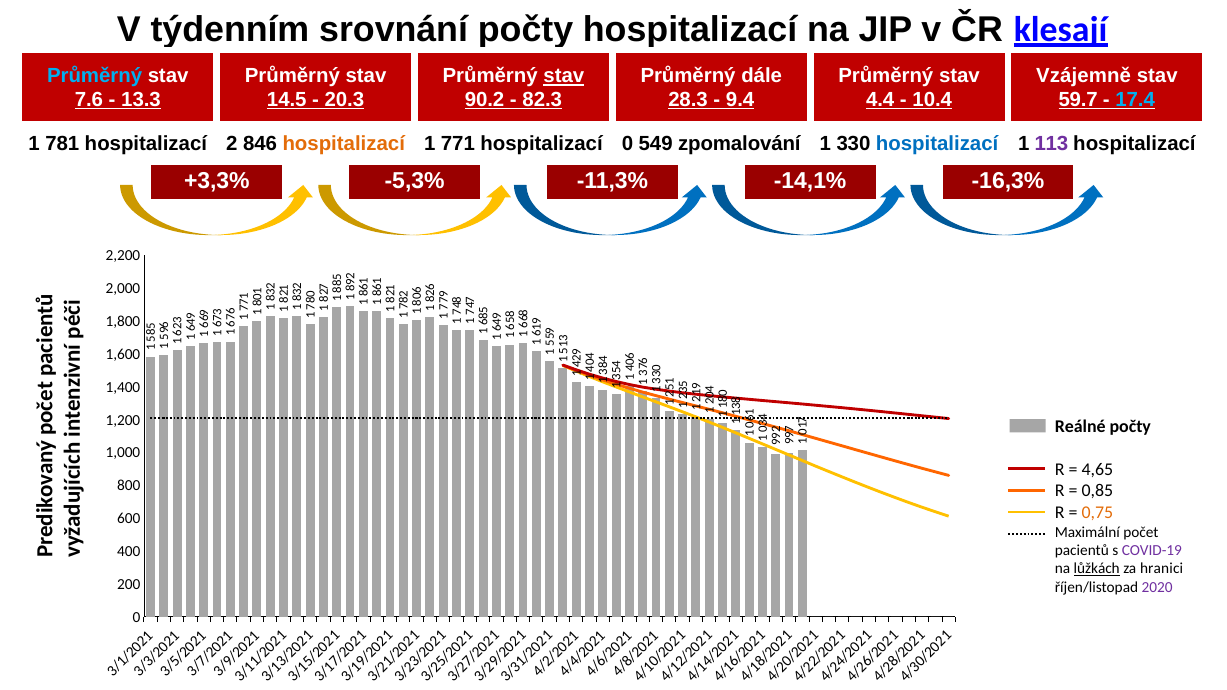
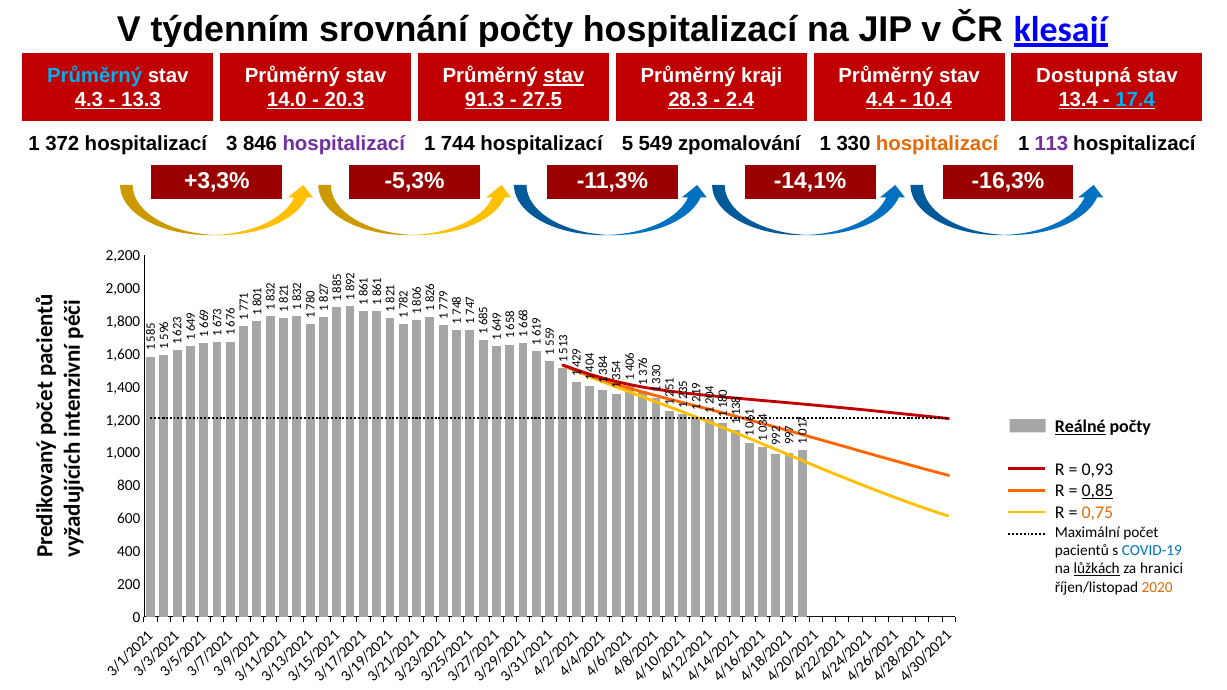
dále: dále -> kraji
Vzájemně: Vzájemně -> Dostupná
7.6: 7.6 -> 4.3
14.5: 14.5 -> 14.0
90.2: 90.2 -> 91.3
82.3: 82.3 -> 27.5
9.4: 9.4 -> 2.4
59.7: 59.7 -> 13.4
781: 781 -> 372
hospitalizací 2: 2 -> 3
hospitalizací at (344, 144) colour: orange -> purple
771: 771 -> 744
hospitalizací 0: 0 -> 5
hospitalizací at (937, 144) colour: blue -> orange
Reálné underline: none -> present
4,65: 4,65 -> 0,93
0,85 underline: none -> present
COVID-19 colour: purple -> blue
2020 colour: purple -> orange
